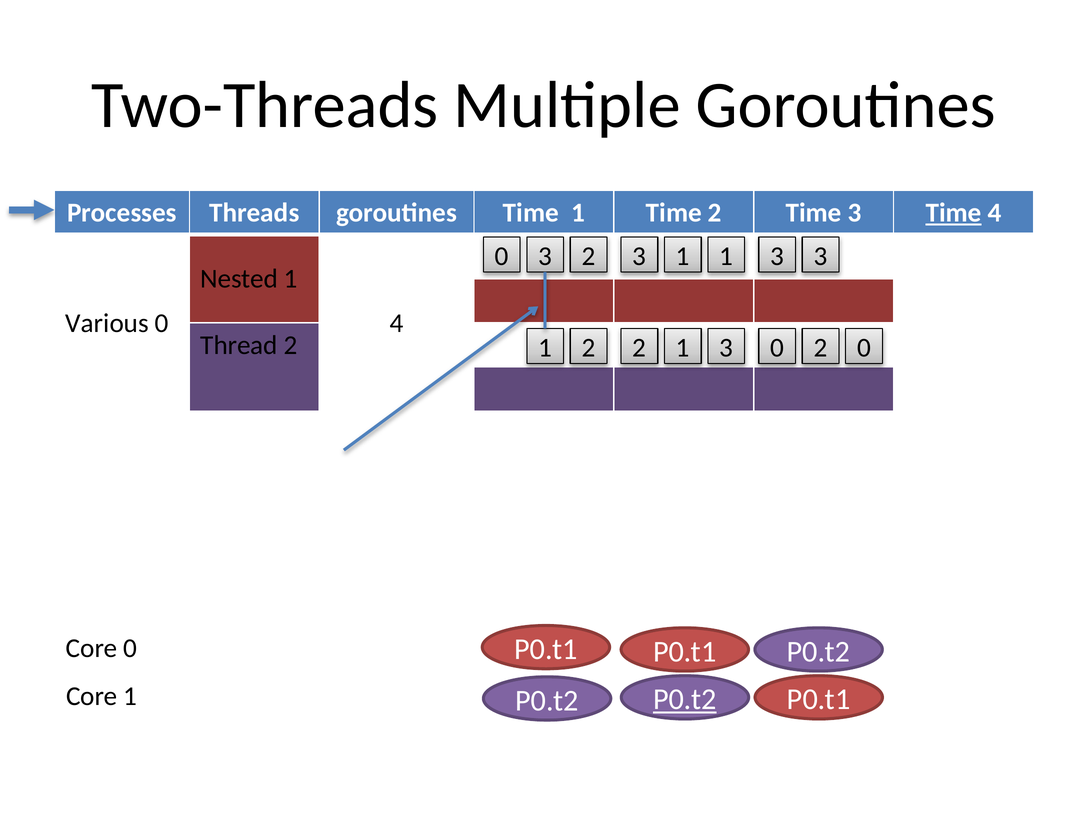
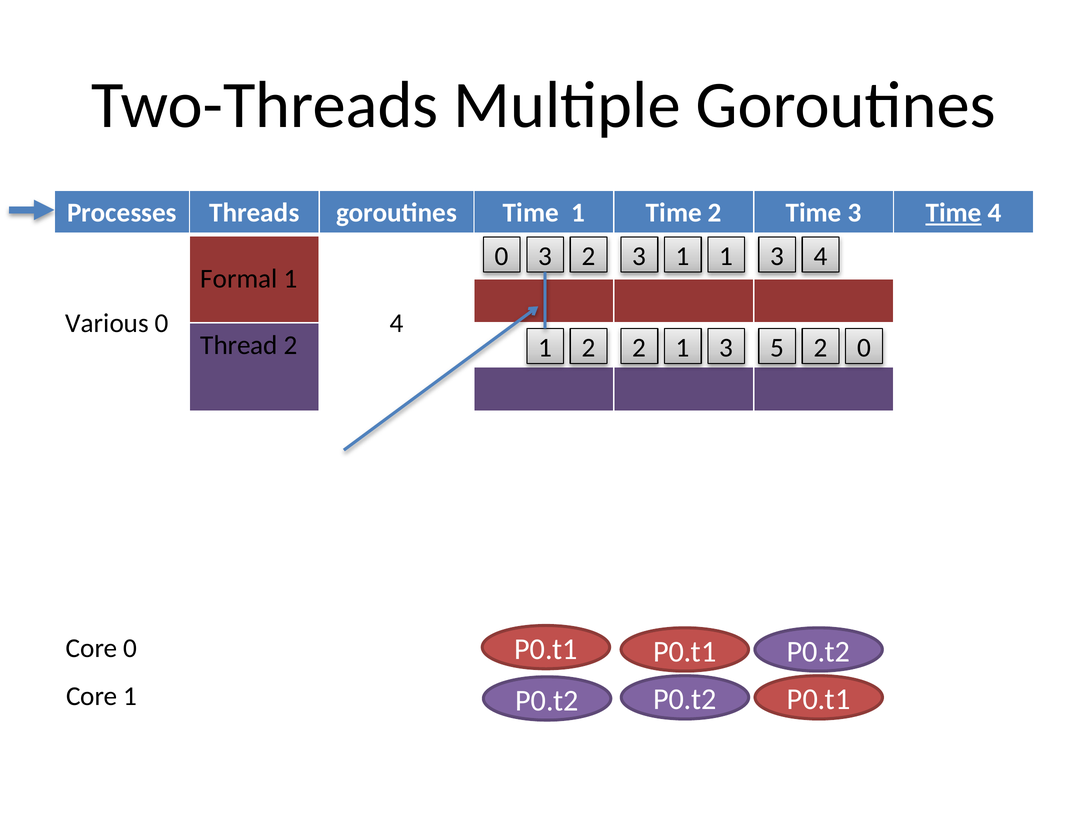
3 3: 3 -> 4
Nested: Nested -> Formal
3 0: 0 -> 5
P0.t2 at (685, 699) underline: present -> none
